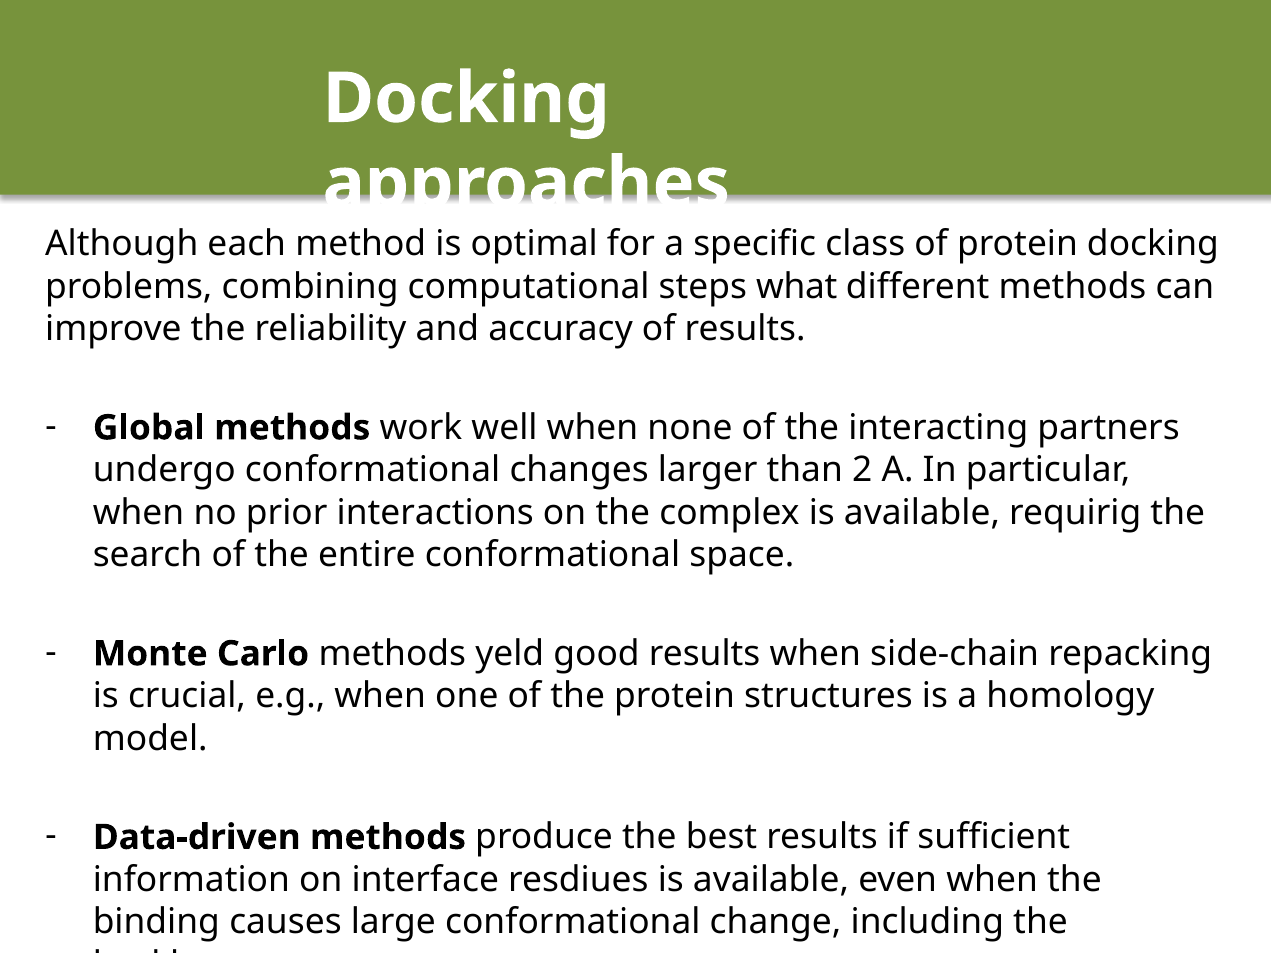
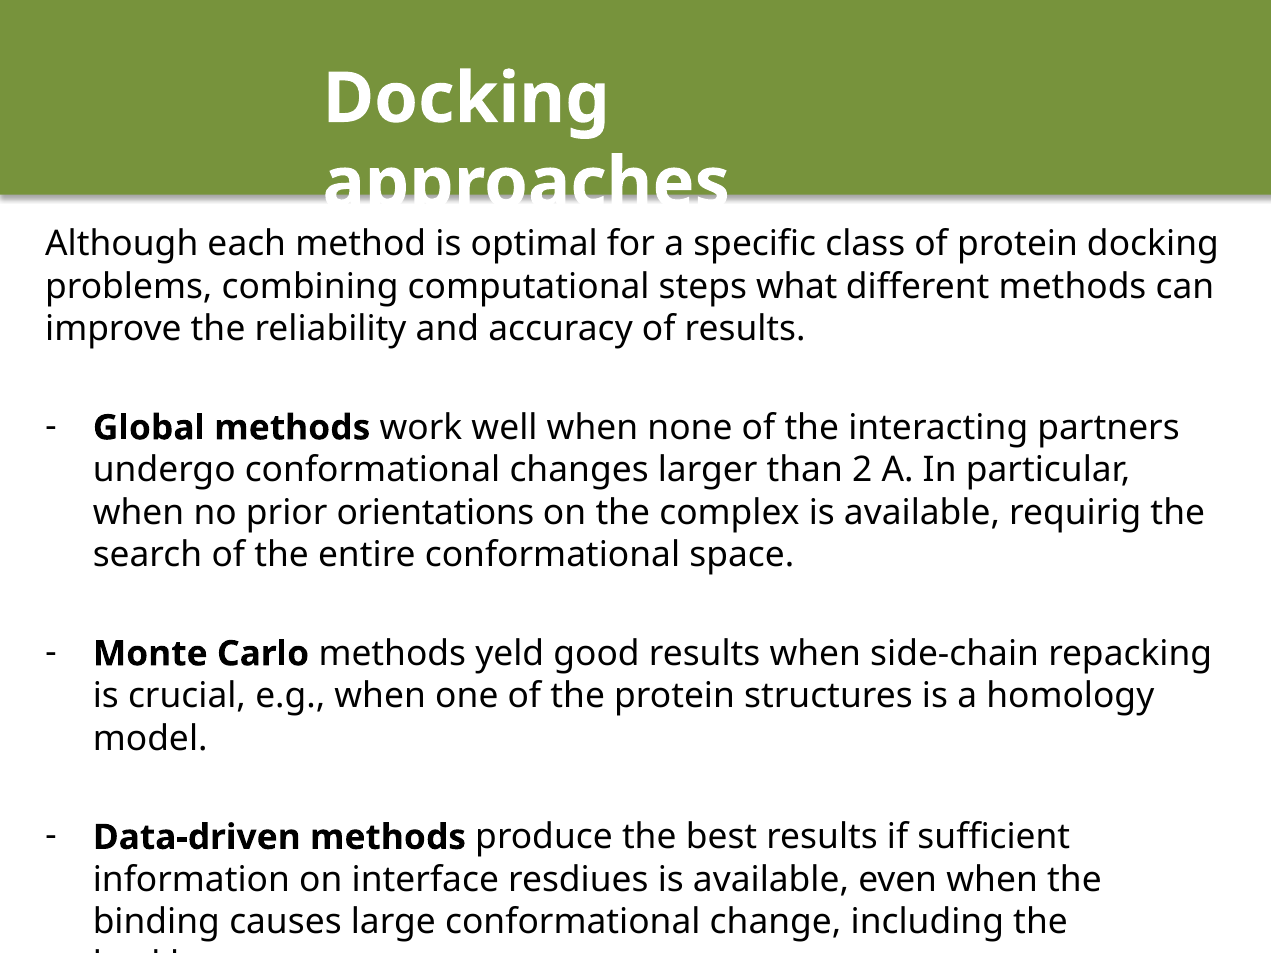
interactions: interactions -> orientations
